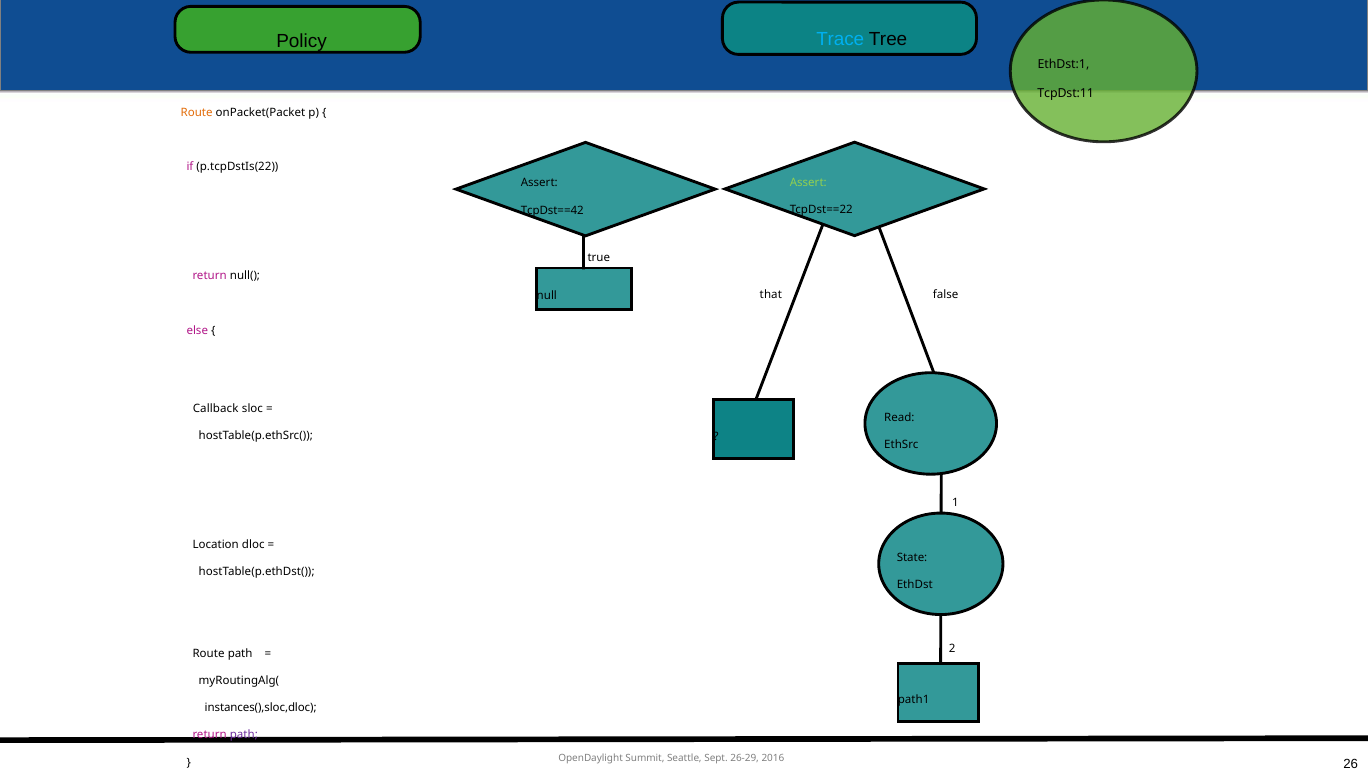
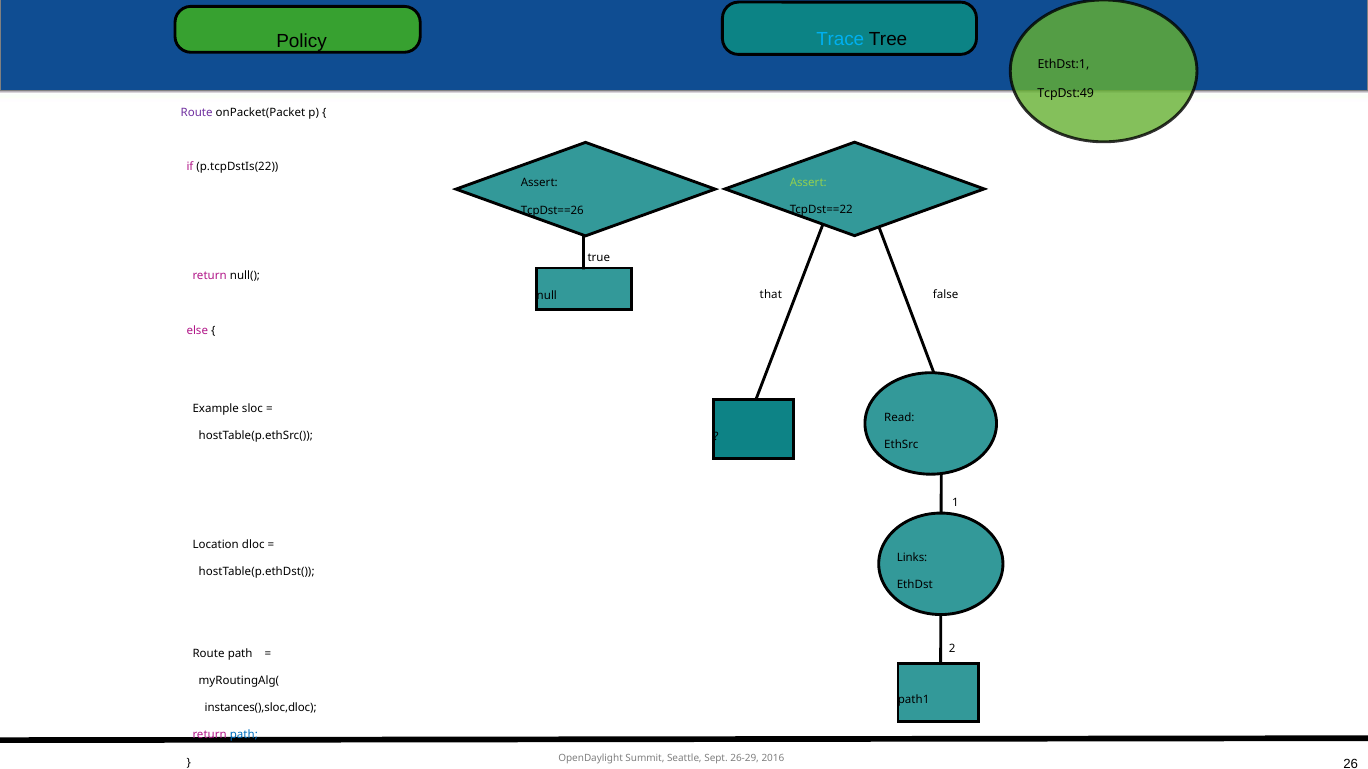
TcpDst:11: TcpDst:11 -> TcpDst:49
Route at (197, 113) colour: orange -> purple
TcpDst==42: TcpDst==42 -> TcpDst==26
Callback: Callback -> Example
State: State -> Links
path at (244, 736) colour: purple -> blue
